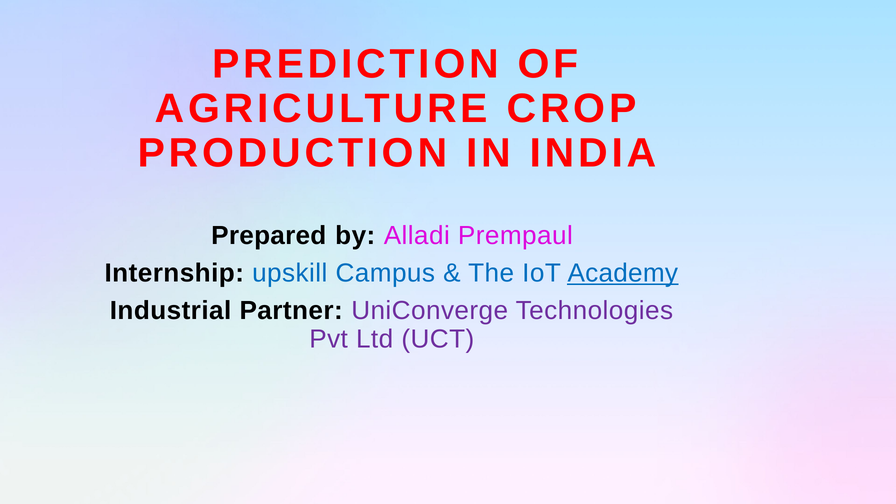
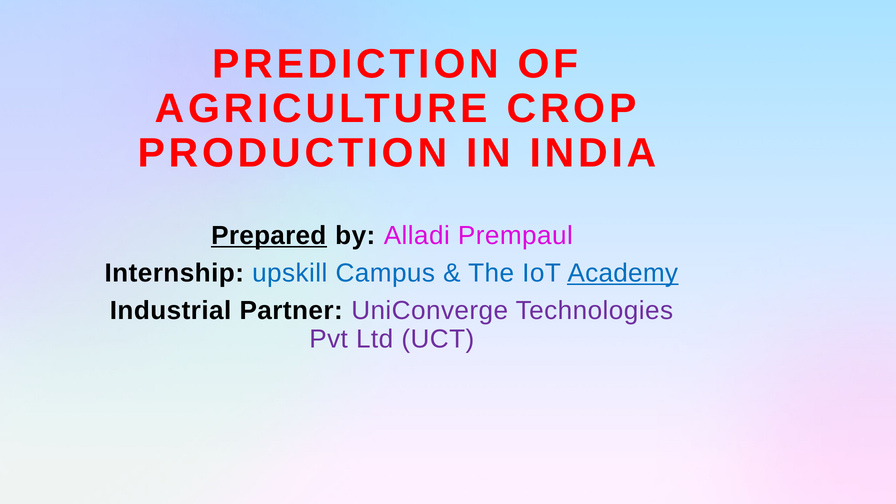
Prepared underline: none -> present
